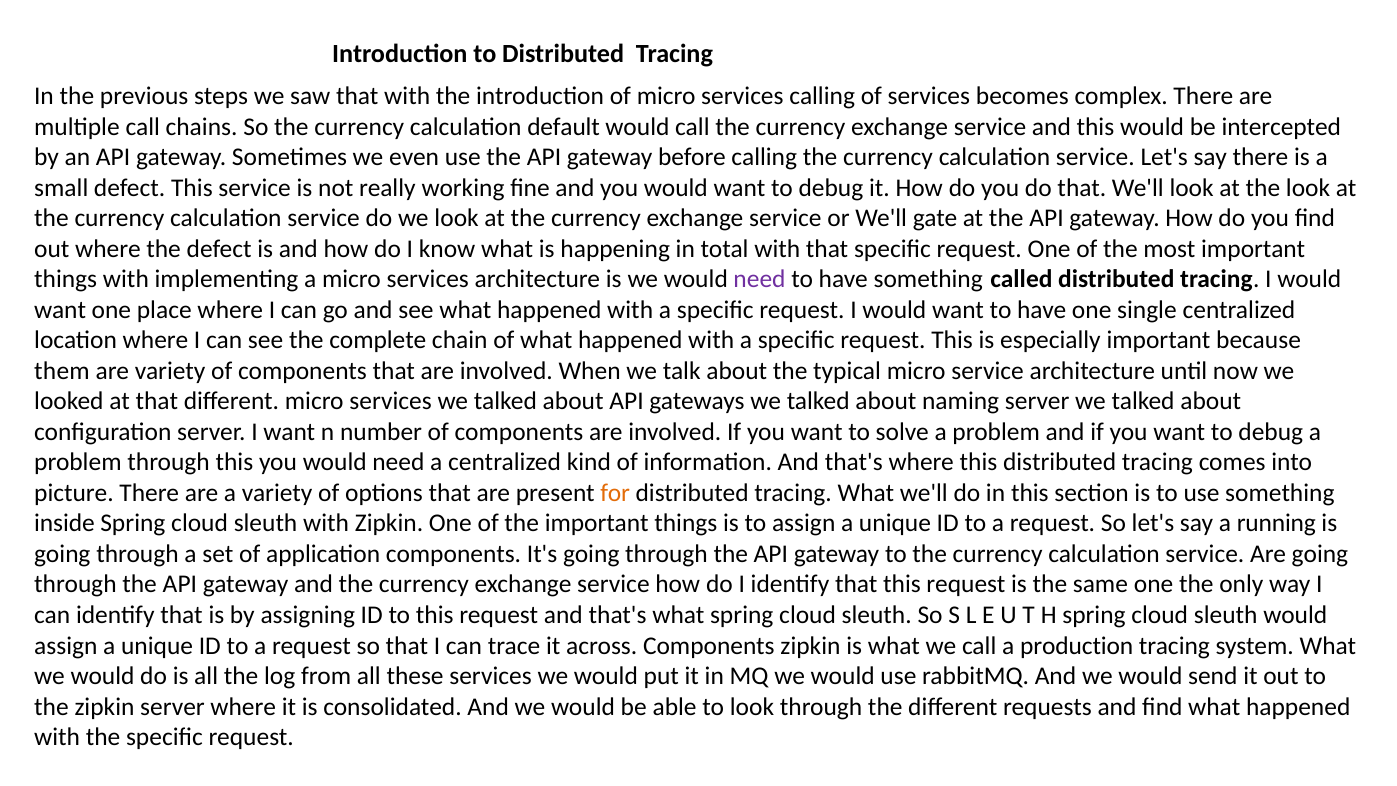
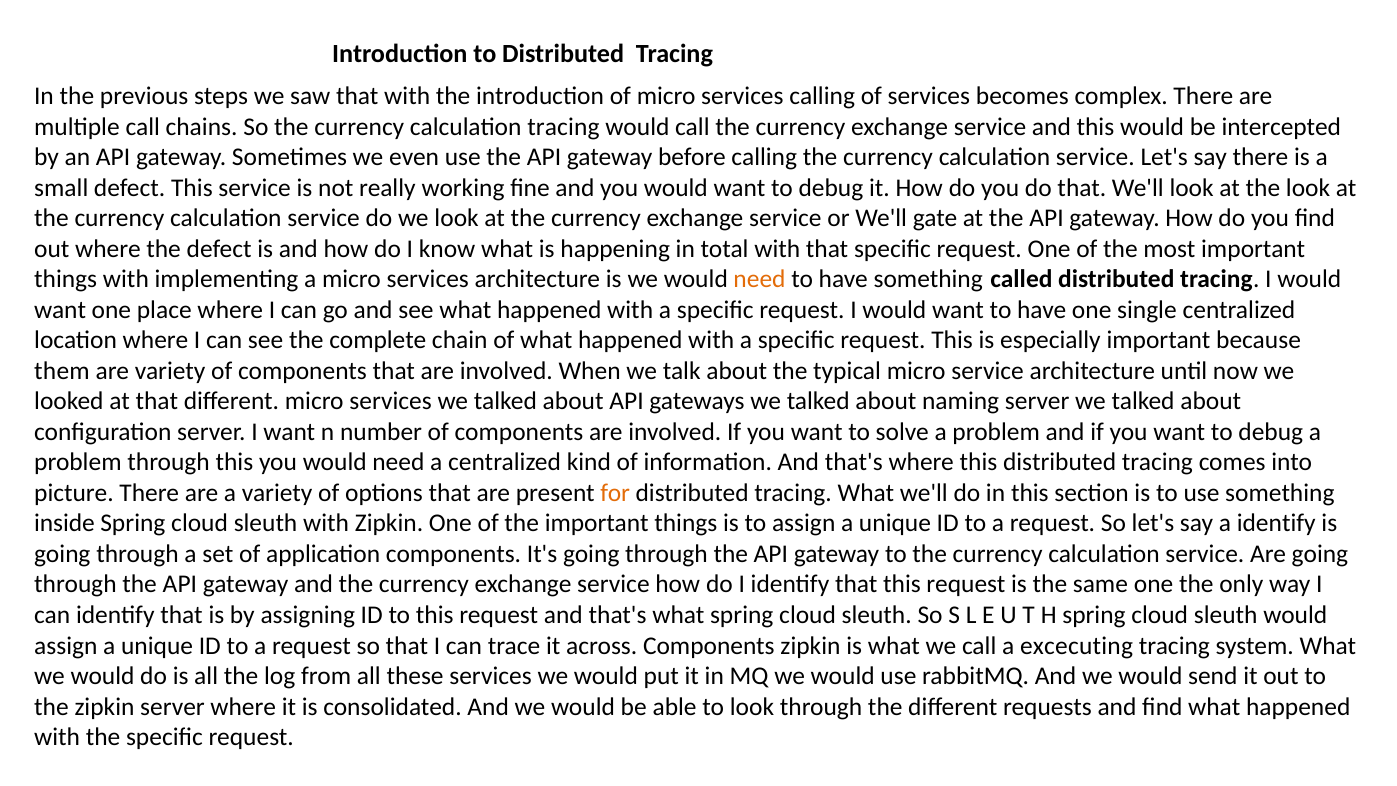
calculation default: default -> tracing
need at (760, 279) colour: purple -> orange
a running: running -> identify
production: production -> excecuting
